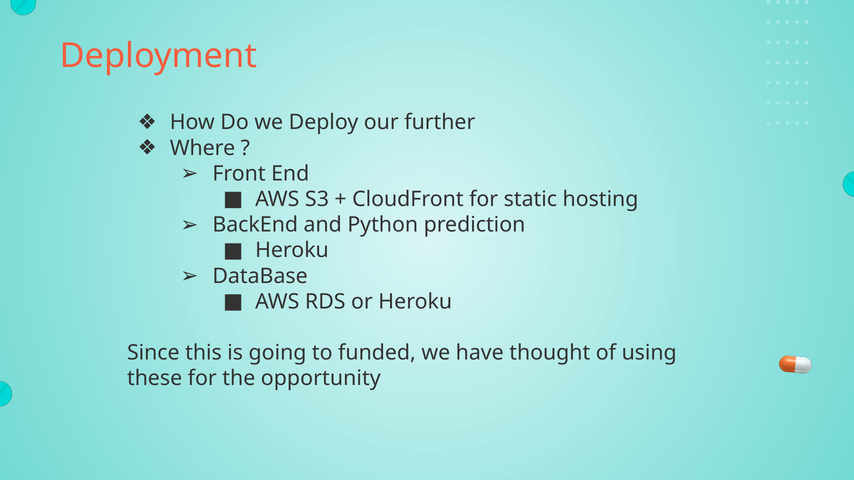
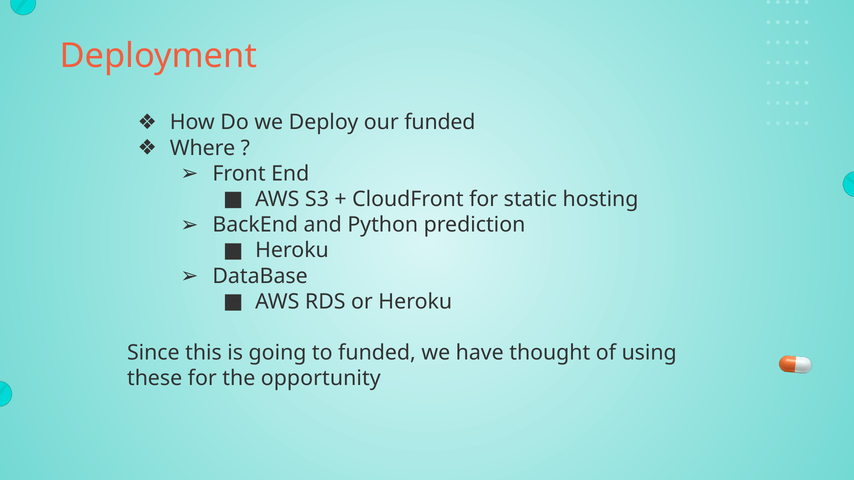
our further: further -> funded
